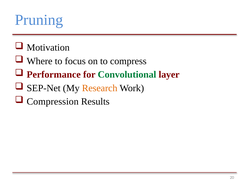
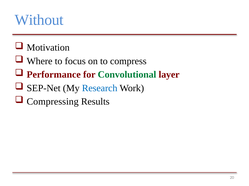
Pruning: Pruning -> Without
Research colour: orange -> blue
Compression: Compression -> Compressing
